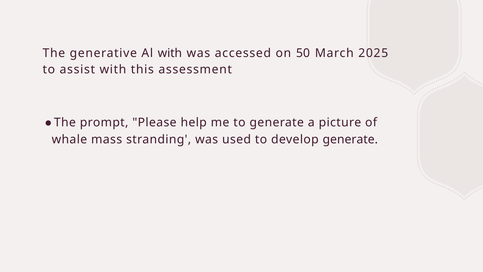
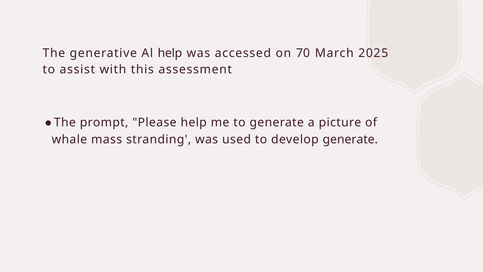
Al with: with -> help
50: 50 -> 70
